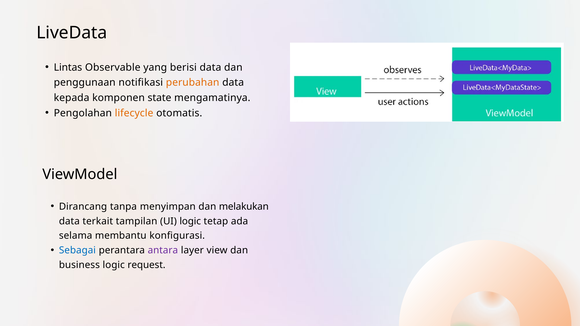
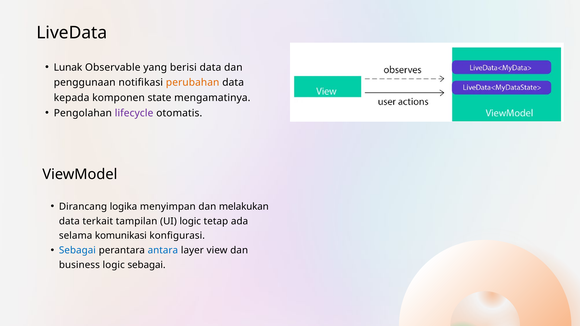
Lintas: Lintas -> Lunak
lifecycle colour: orange -> purple
tanpa: tanpa -> logika
membantu: membantu -> komunikasi
antara colour: purple -> blue
logic request: request -> sebagai
